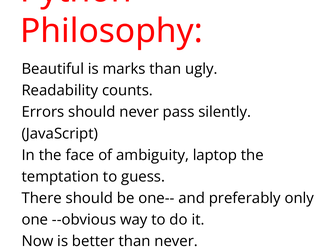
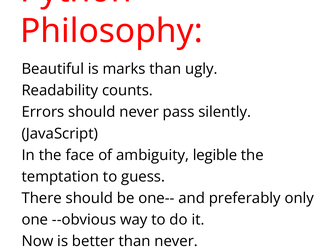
laptop: laptop -> legible
